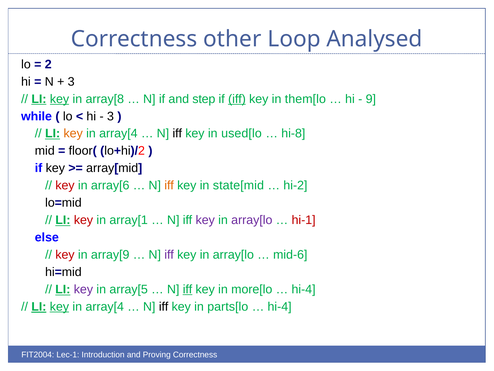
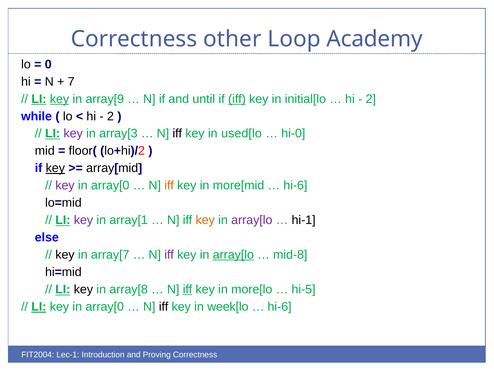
Analysed: Analysed -> Academy
2: 2 -> 0
3 at (71, 82): 3 -> 7
array[8: array[8 -> array[9
step: step -> until
them[lo: them[lo -> initial[lo
9 at (371, 99): 9 -> 2
3 at (110, 116): 3 -> 2
key at (73, 133) colour: orange -> purple
array[4 at (118, 133): array[4 -> array[3
hi-8: hi-8 -> hi-0
key at (55, 168) underline: none -> present
key at (65, 185) colour: red -> purple
array[6 at (110, 185): array[6 -> array[0
state[mid: state[mid -> more[mid
hi-2 at (295, 185): hi-2 -> hi-6
key at (83, 220) colour: red -> purple
key at (205, 220) colour: purple -> orange
hi-1 colour: red -> black
key at (65, 254) colour: red -> black
array[9: array[9 -> array[7
array[lo at (233, 254) underline: none -> present
mid-6: mid-6 -> mid-8
key at (83, 289) colour: purple -> black
array[5: array[5 -> array[8
hi-4 at (304, 289): hi-4 -> hi-5
key at (59, 306) underline: present -> none
array[4 at (105, 306): array[4 -> array[0
parts[lo: parts[lo -> week[lo
hi-4 at (280, 306): hi-4 -> hi-6
